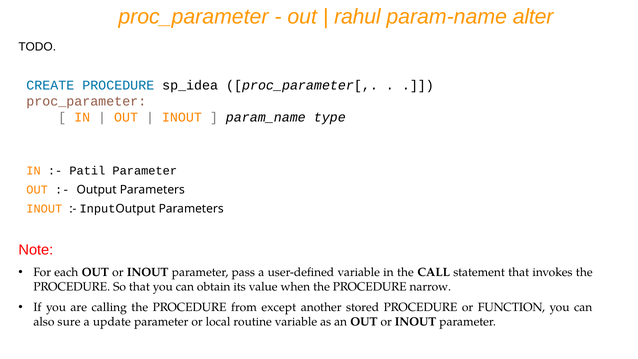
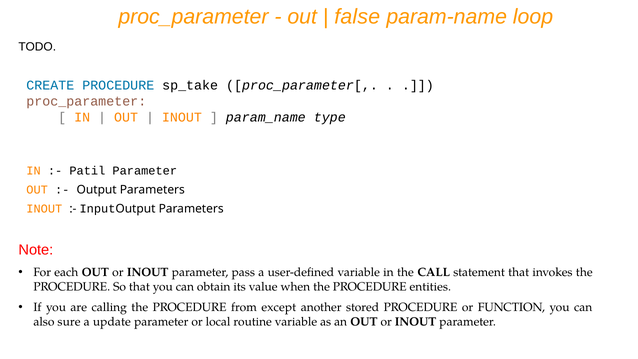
rahul: rahul -> false
alter: alter -> loop
sp_idea: sp_idea -> sp_take
narrow: narrow -> entities
